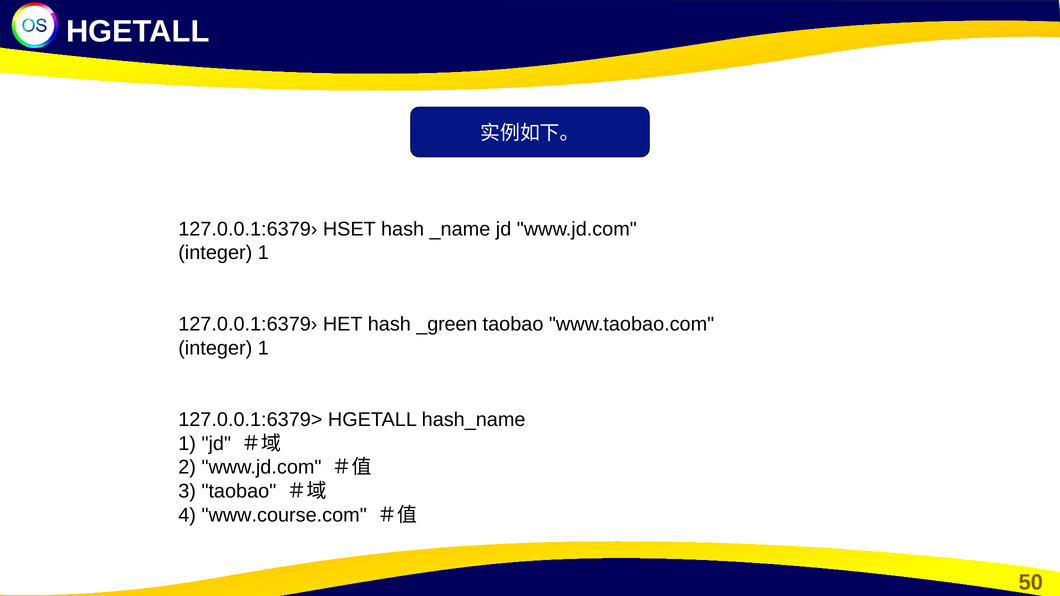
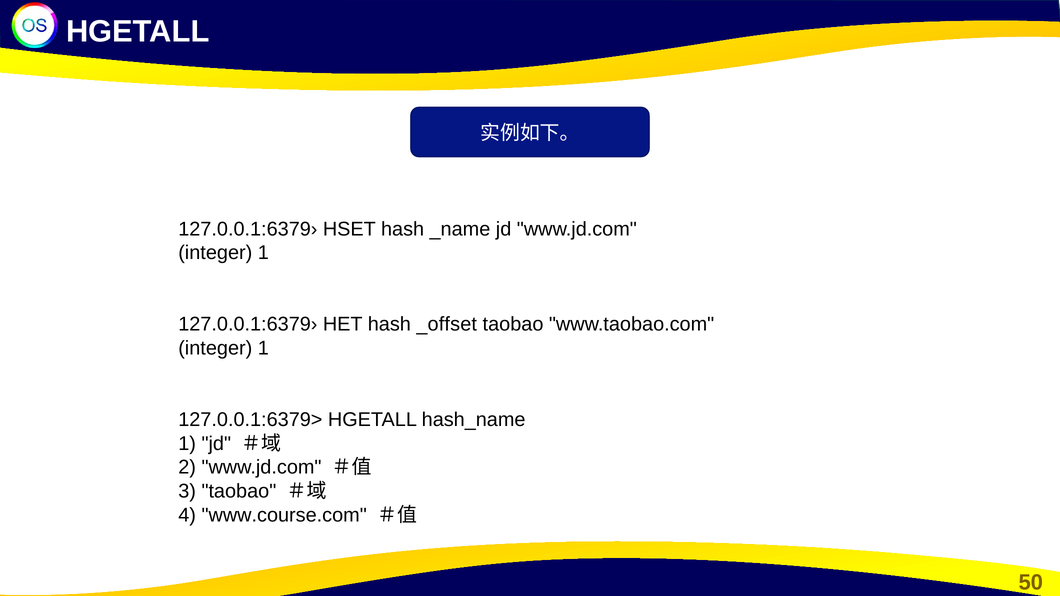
_green: _green -> _offset
